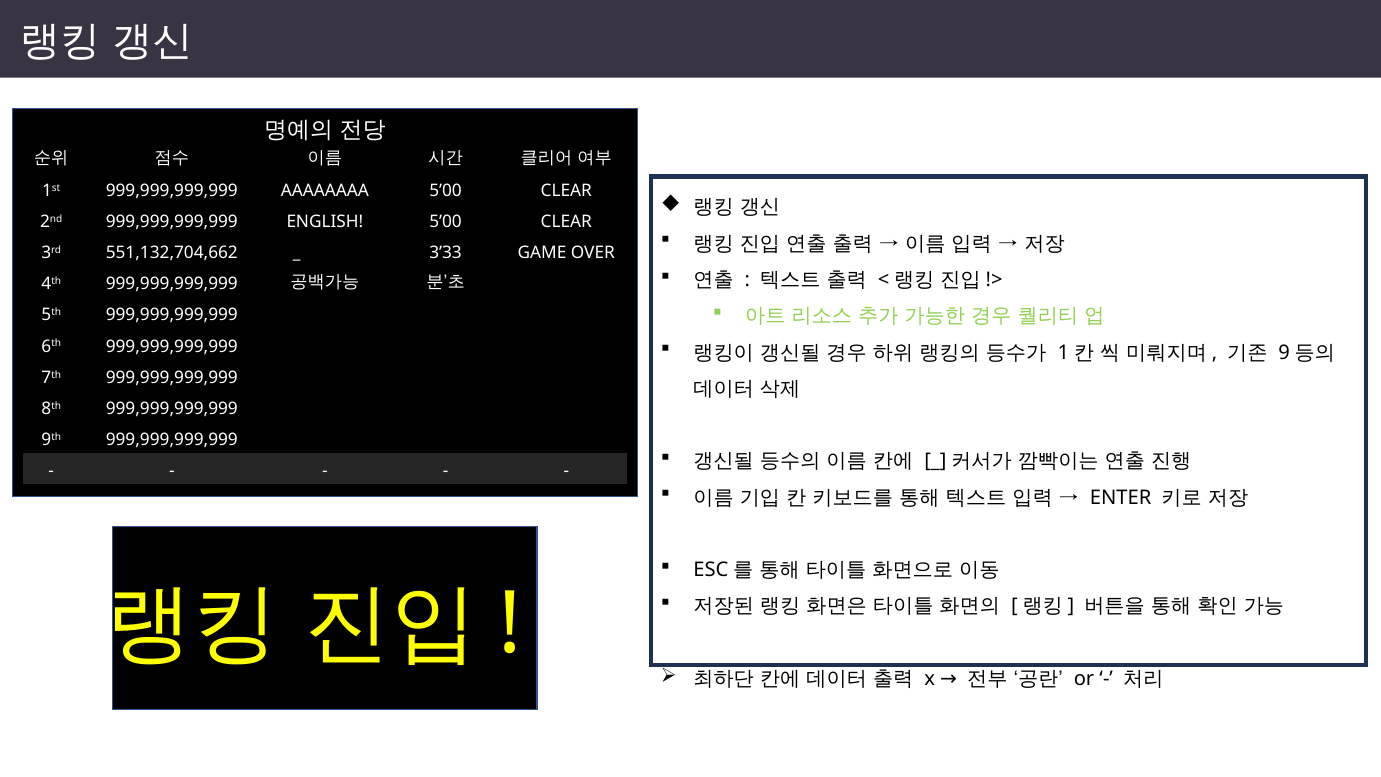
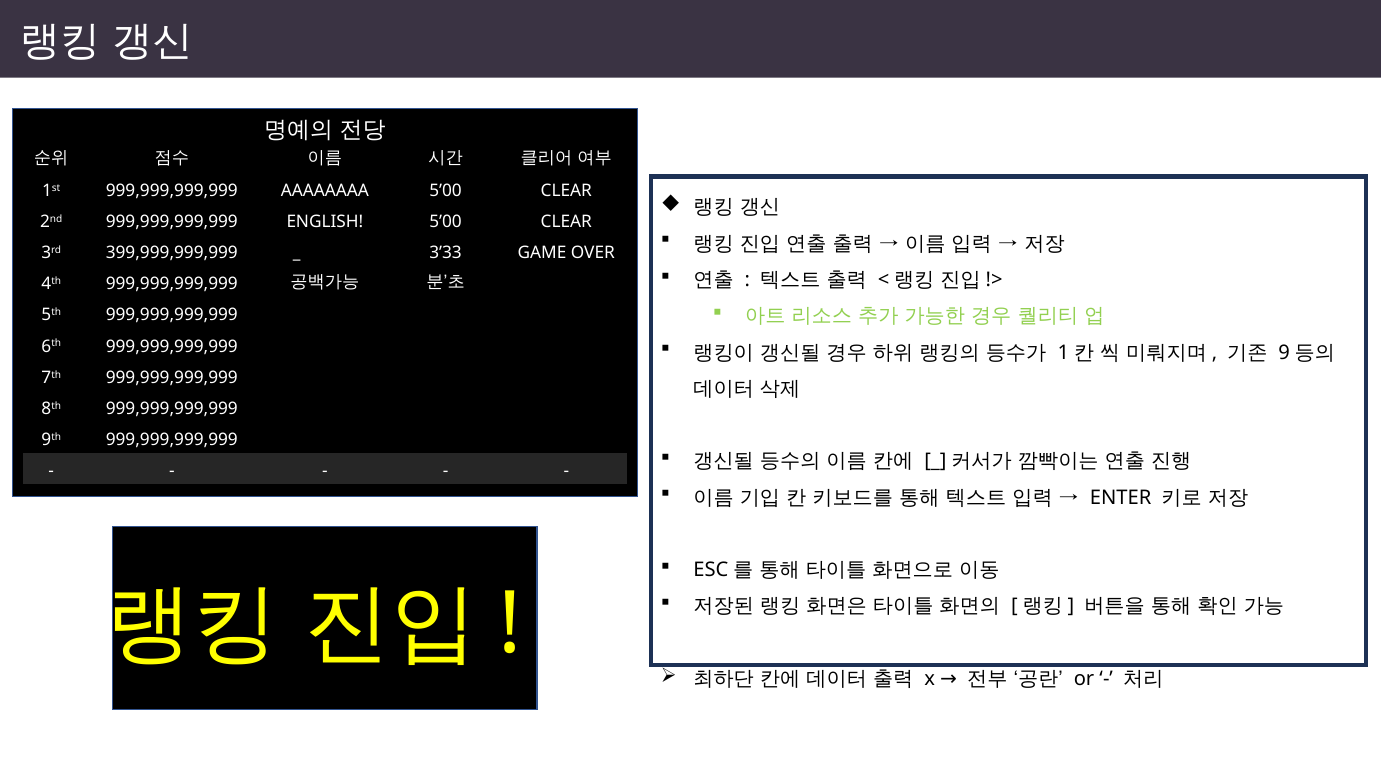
551,132,704,662: 551,132,704,662 -> 399,999,999,999
